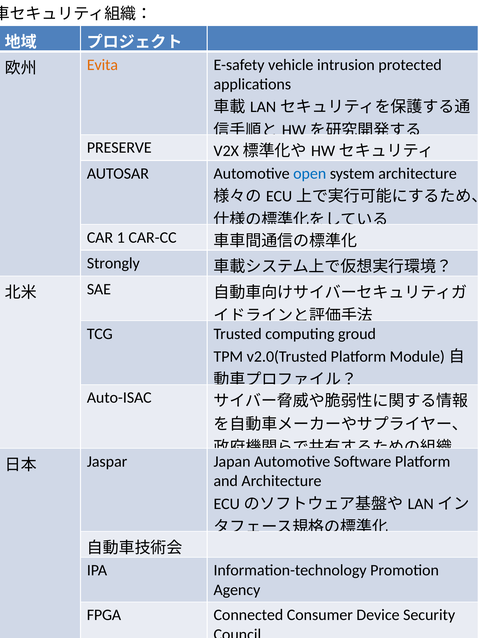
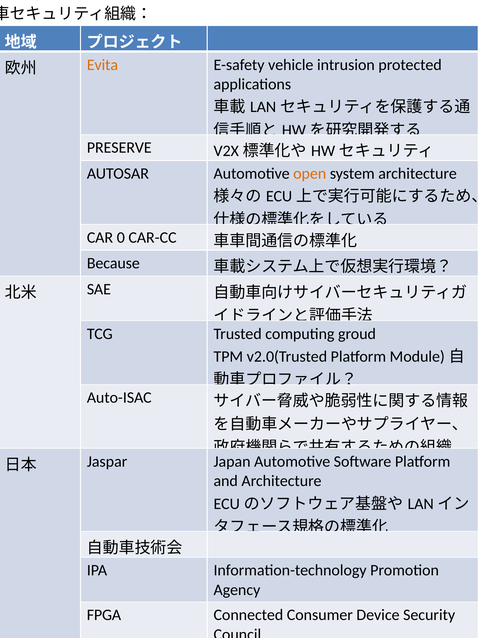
open colour: blue -> orange
1: 1 -> 0
Strongly: Strongly -> Because
